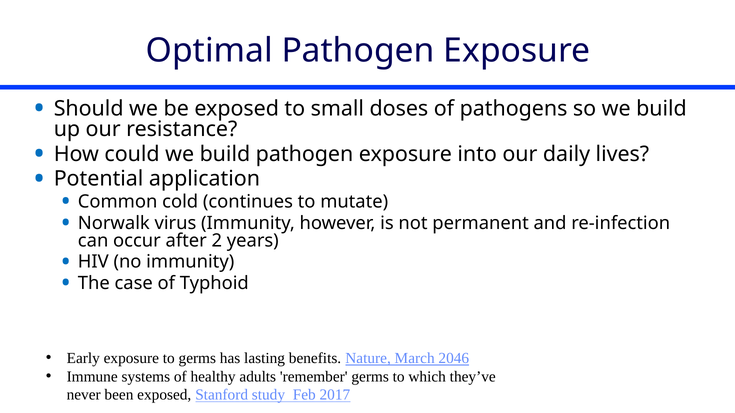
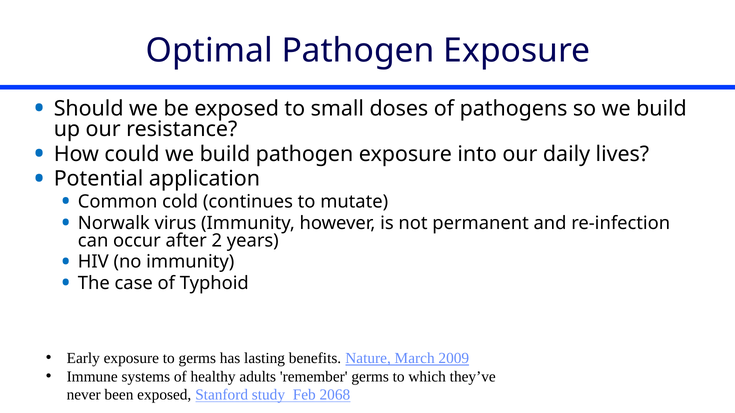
2046: 2046 -> 2009
2017: 2017 -> 2068
